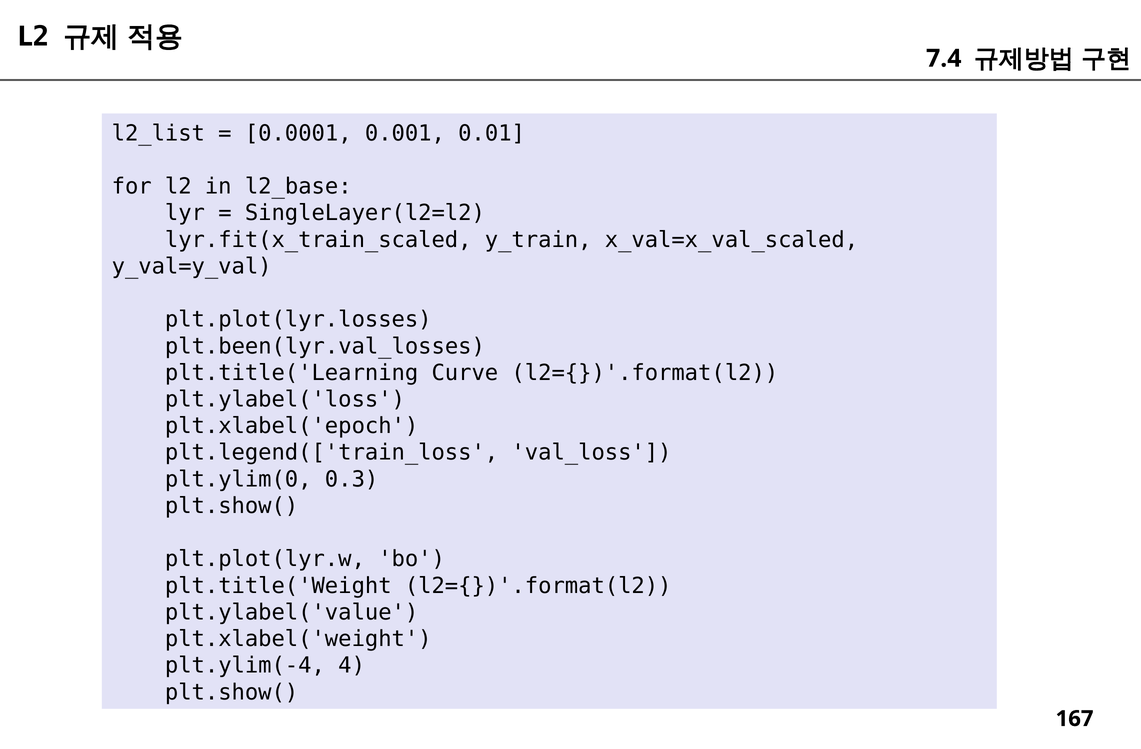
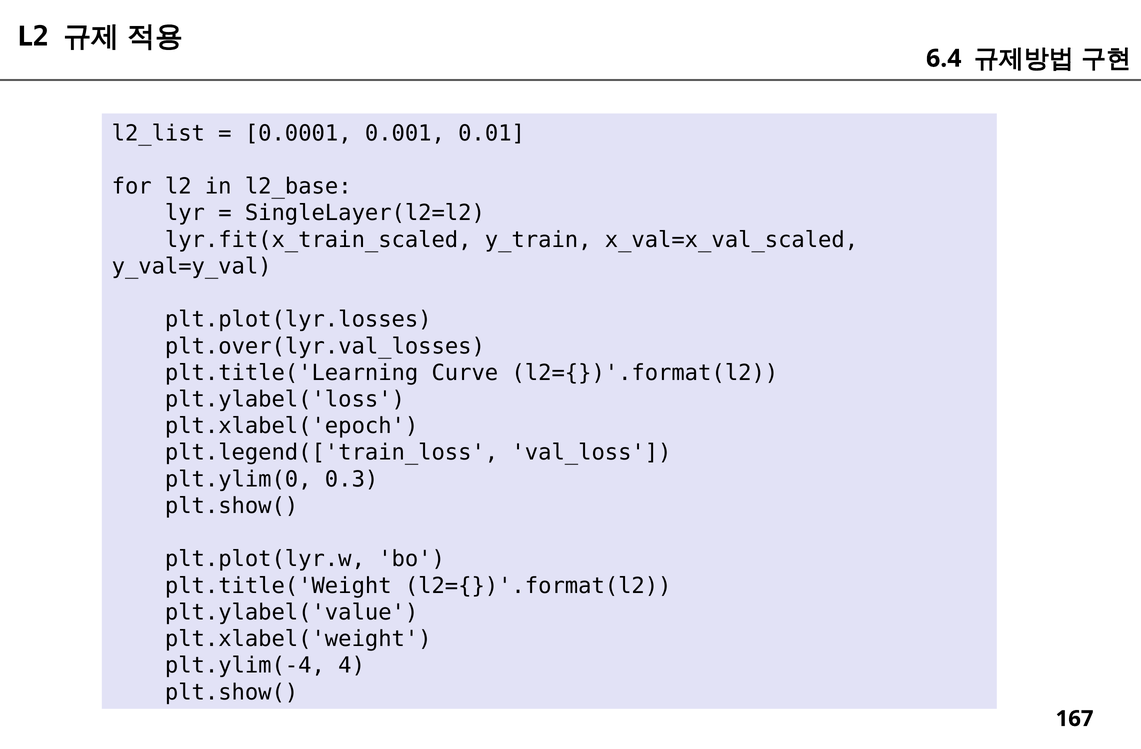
7.4: 7.4 -> 6.4
plt.been(lyr.val_losses: plt.been(lyr.val_losses -> plt.over(lyr.val_losses
